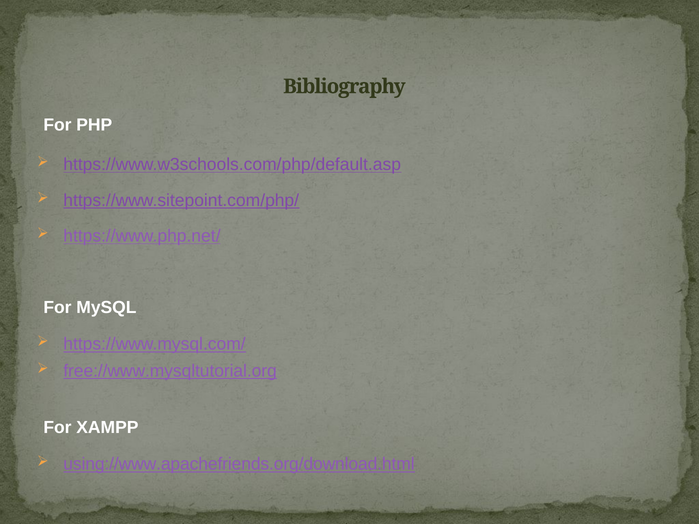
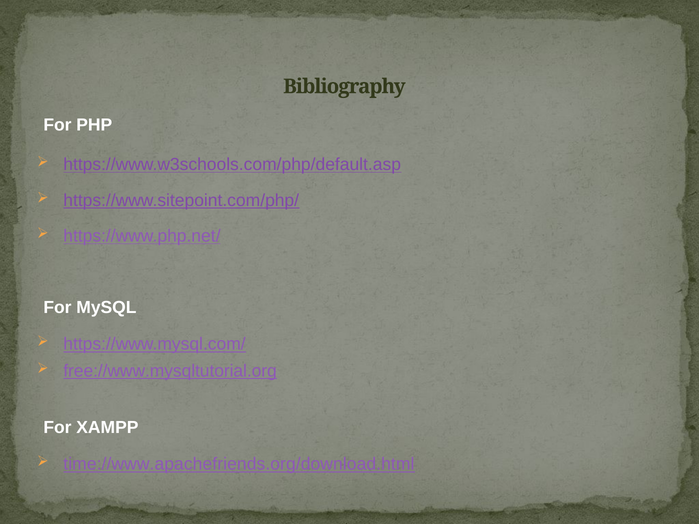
using://www.apachefriends.org/download.html: using://www.apachefriends.org/download.html -> time://www.apachefriends.org/download.html
